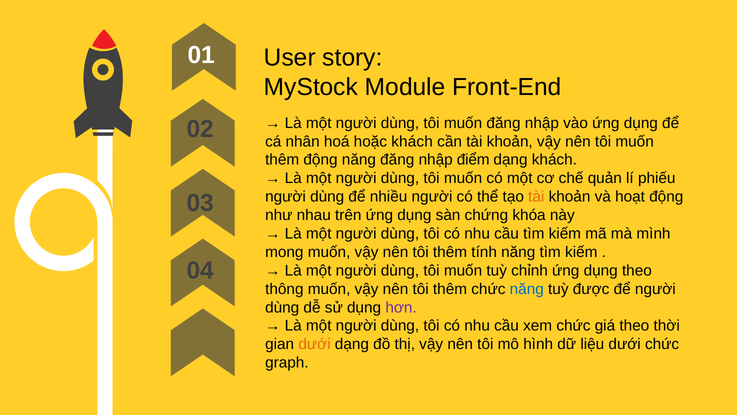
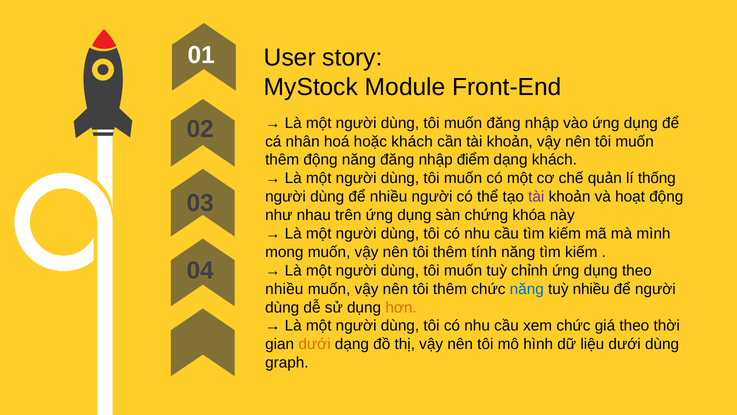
phiếu: phiếu -> thống
tài at (536, 197) colour: orange -> purple
thông at (284, 289): thông -> nhiều
tuỳ được: được -> nhiều
hơn colour: purple -> orange
dưới chức: chức -> dùng
